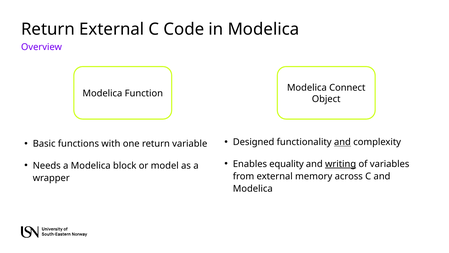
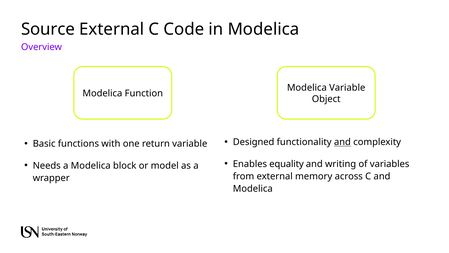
Return at (48, 29): Return -> Source
Modelica Connect: Connect -> Variable
writing underline: present -> none
